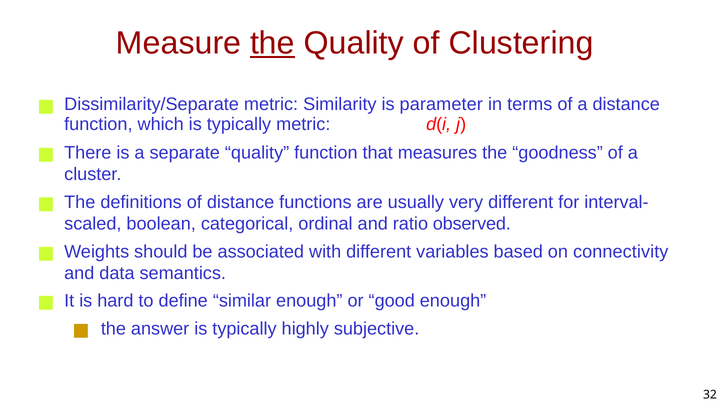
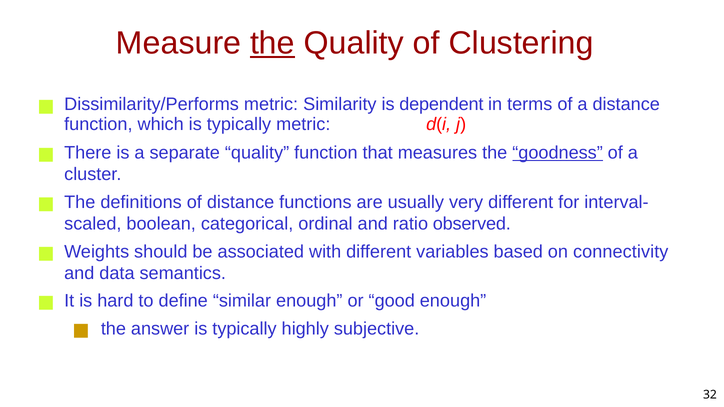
Dissimilarity/Separate: Dissimilarity/Separate -> Dissimilarity/Performs
parameter: parameter -> dependent
goodness underline: none -> present
